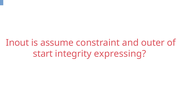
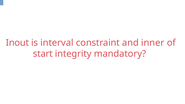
assume: assume -> interval
outer: outer -> inner
expressing: expressing -> mandatory
